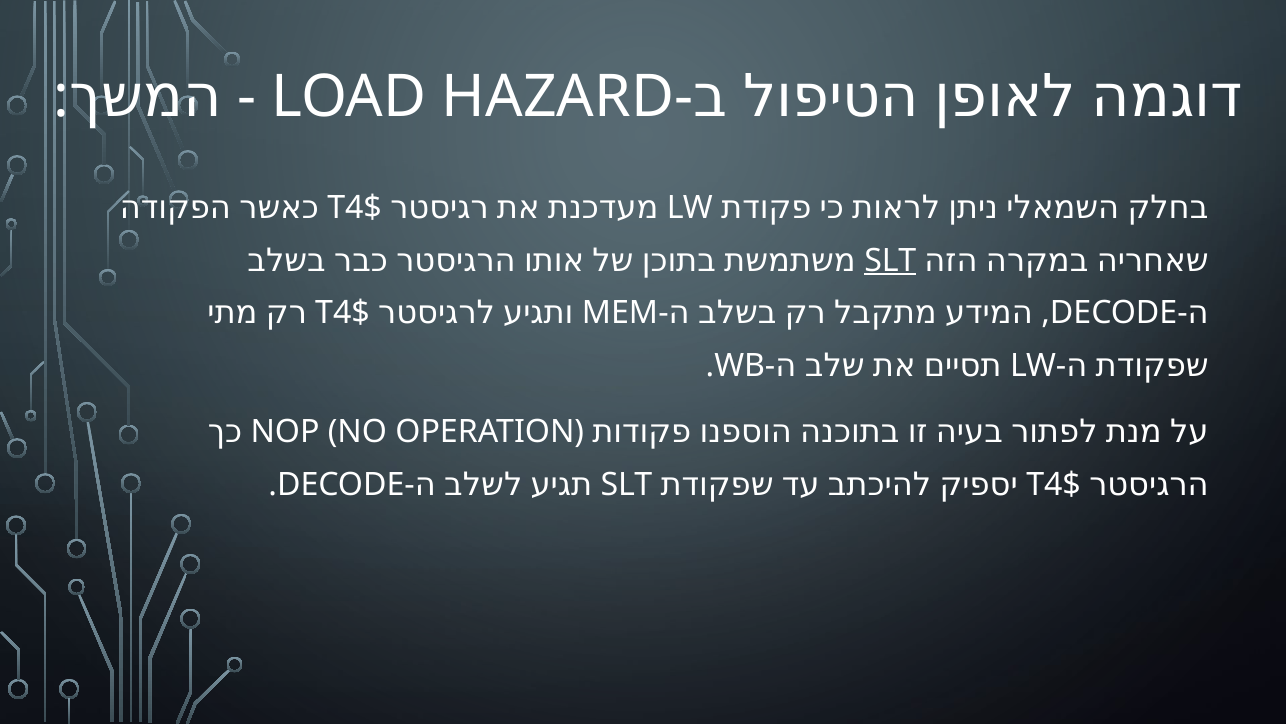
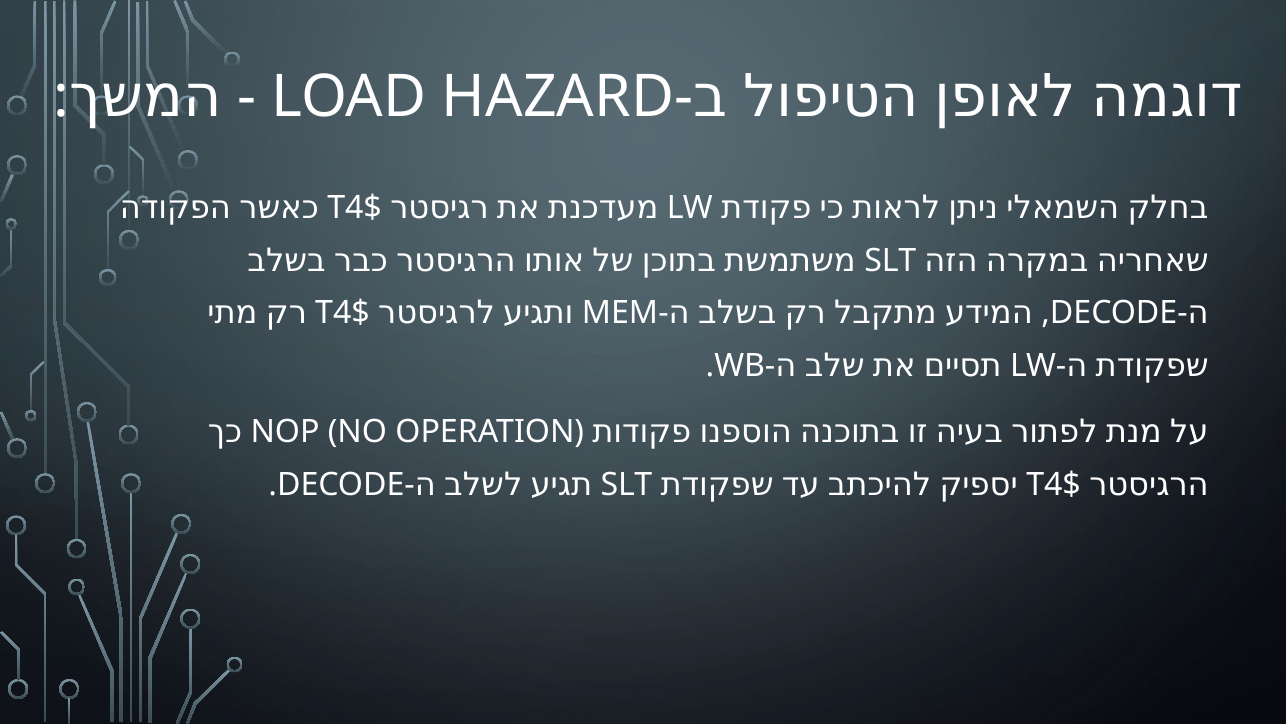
SLT at (890, 260) underline: present -> none
